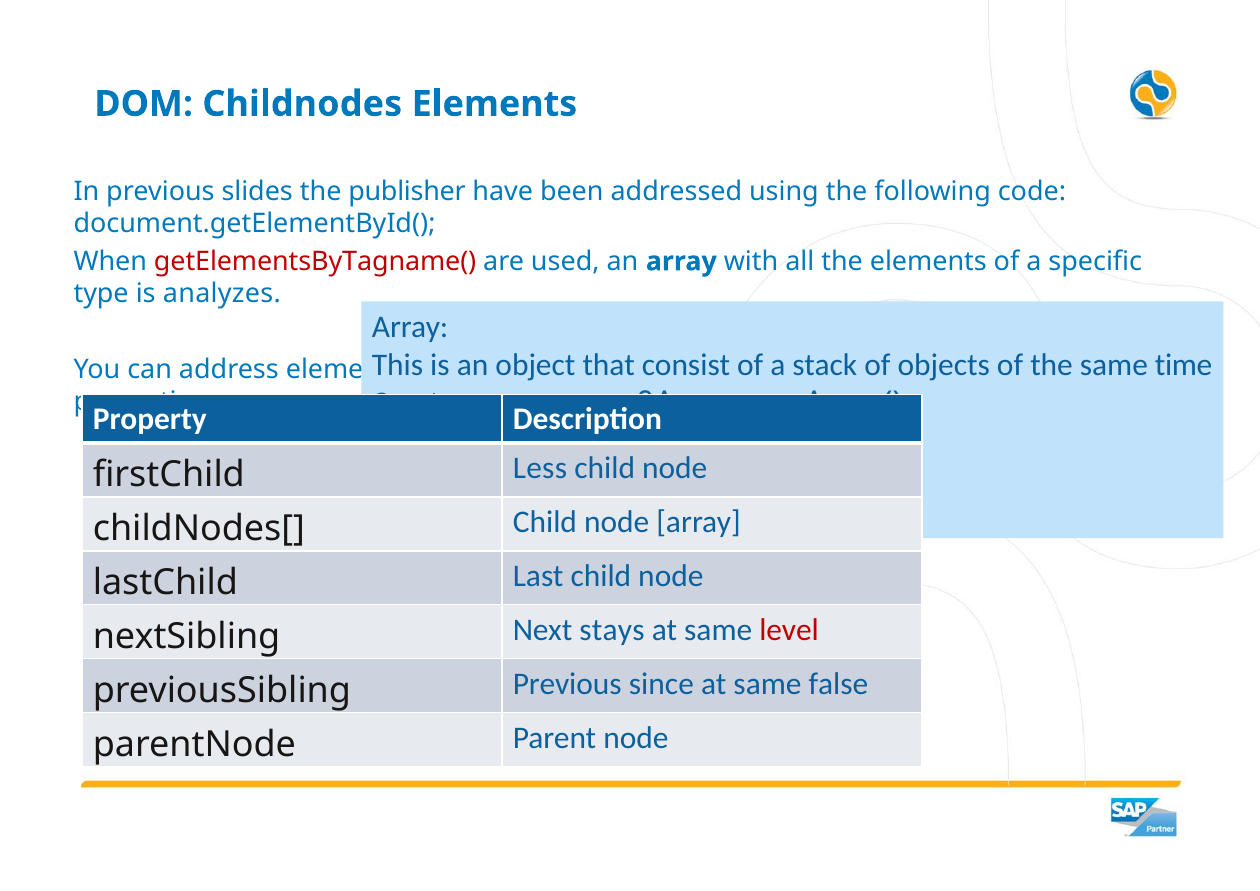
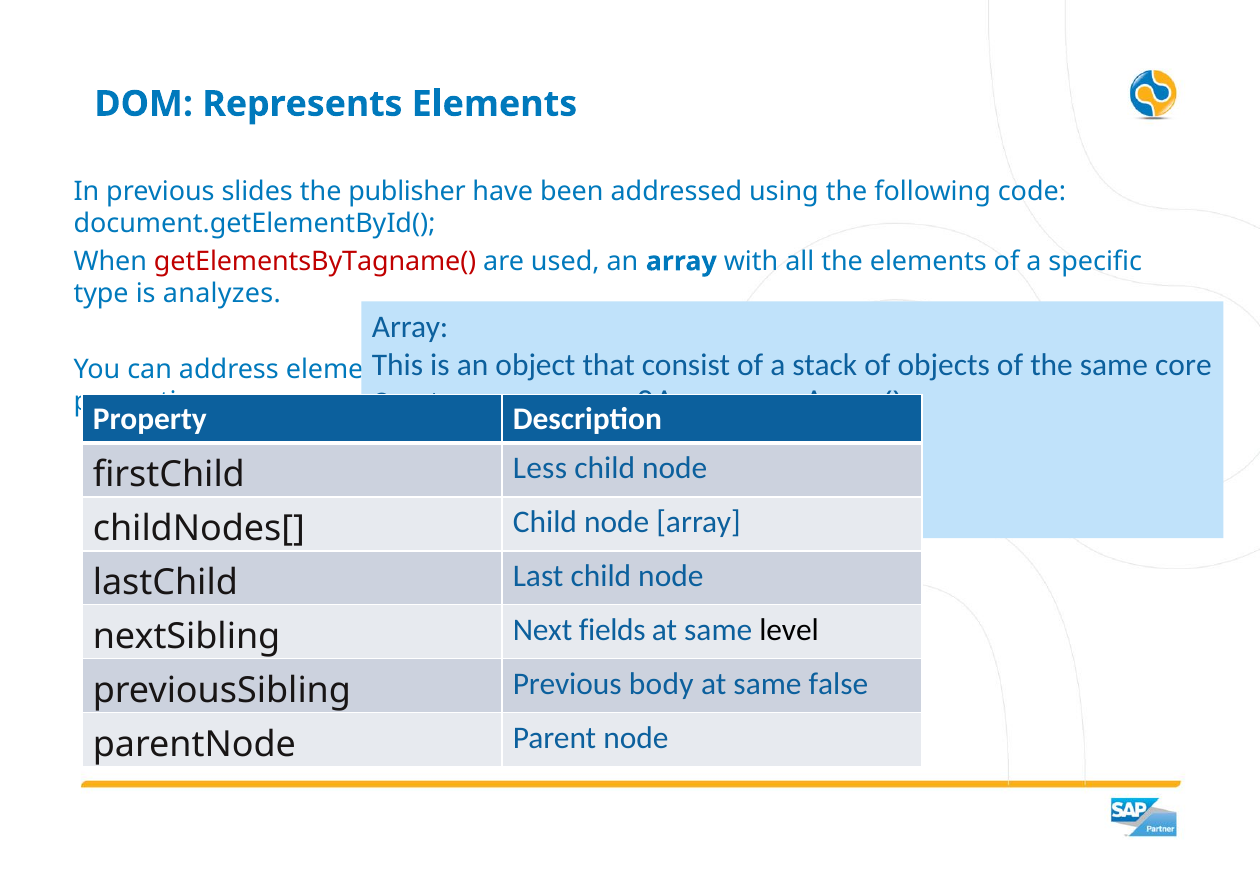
DOM Childnodes: Childnodes -> Represents
time: time -> core
stays: stays -> fields
level colour: red -> black
since: since -> body
